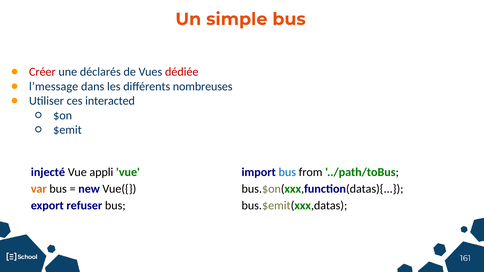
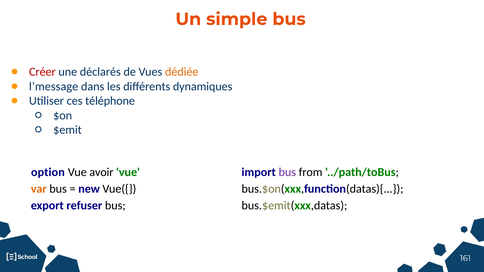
dédiée colour: red -> orange
nombreuses: nombreuses -> dynamiques
interacted: interacted -> téléphone
injecté: injecté -> option
appli: appli -> avoir
bus at (287, 172) colour: blue -> purple
